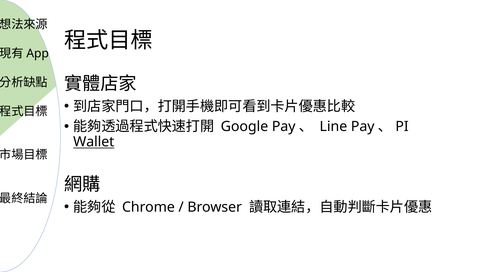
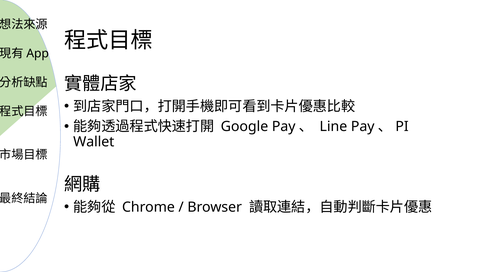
Wallet underline: present -> none
